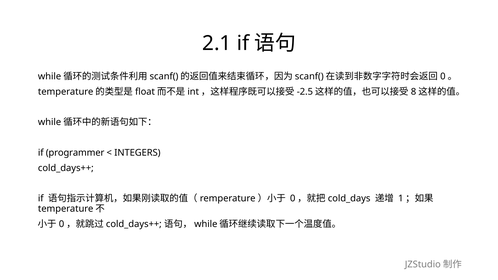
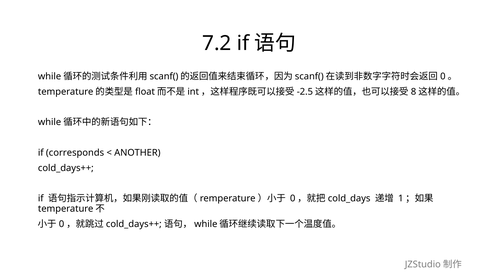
2.1: 2.1 -> 7.2
programmer: programmer -> corresponds
INTEGERS: INTEGERS -> ANOTHER
